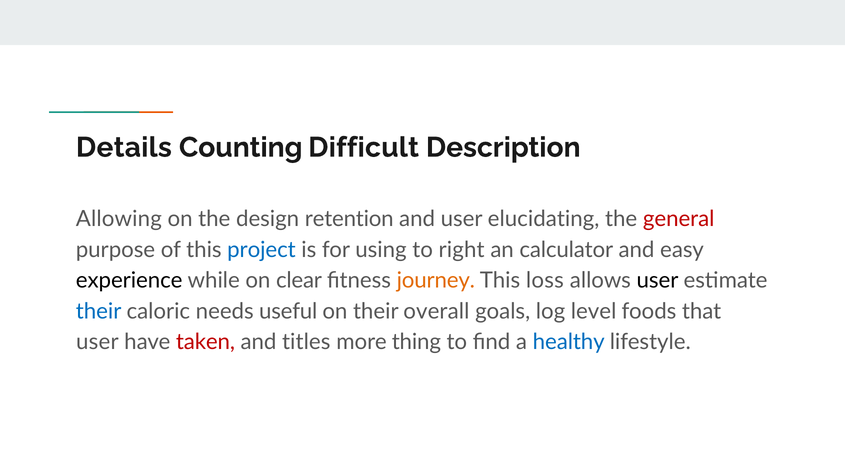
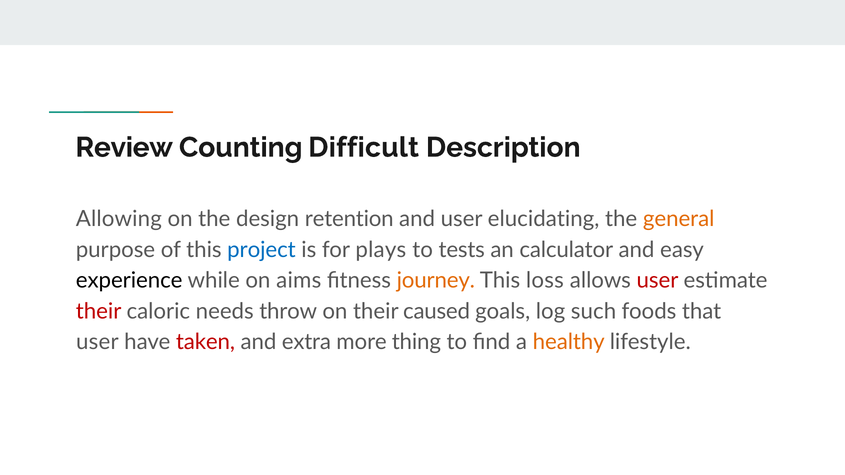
Details: Details -> Review
general colour: red -> orange
using: using -> plays
right: right -> tests
clear: clear -> aims
user at (657, 281) colour: black -> red
their at (99, 311) colour: blue -> red
useful: useful -> throw
overall: overall -> caused
level: level -> such
titles: titles -> extra
healthy colour: blue -> orange
